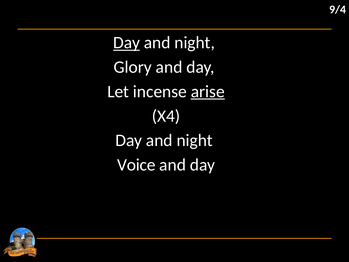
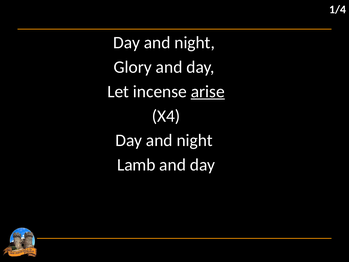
9/4: 9/4 -> 1/4
Day at (127, 43) underline: present -> none
Voice: Voice -> Lamb
